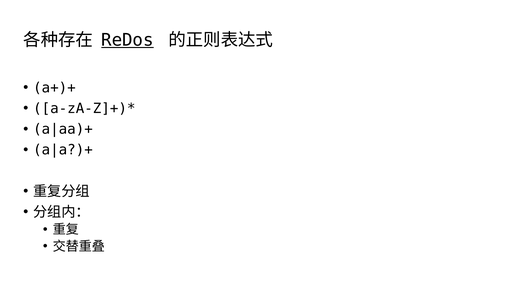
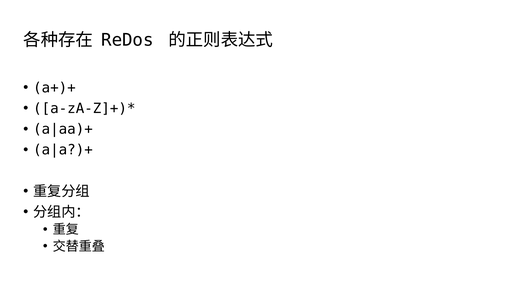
ReDos underline: present -> none
